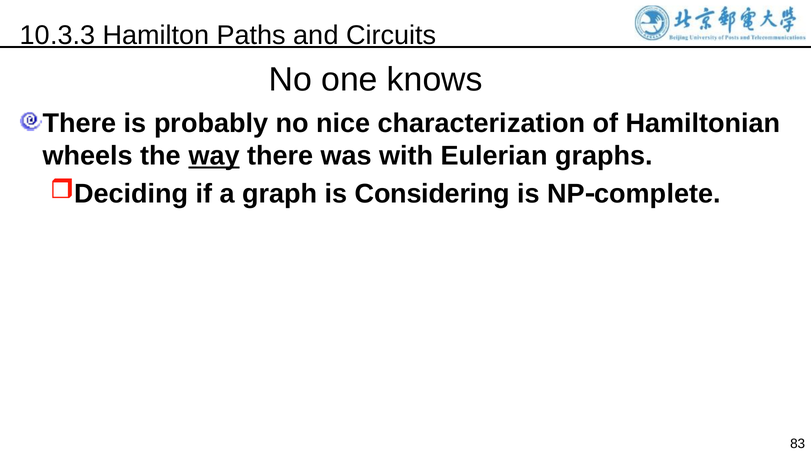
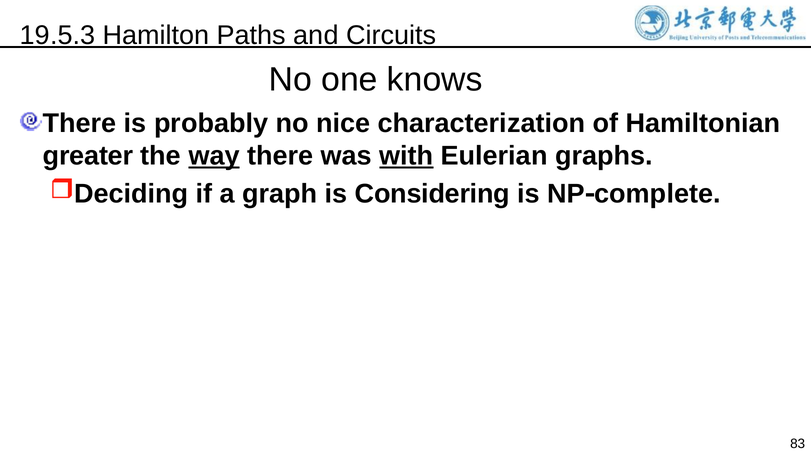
10.3.3: 10.3.3 -> 19.5.3
wheels: wheels -> greater
with underline: none -> present
